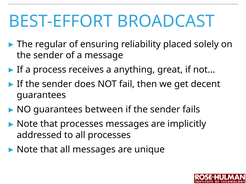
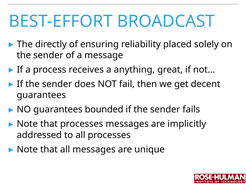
regular: regular -> directly
between: between -> bounded
